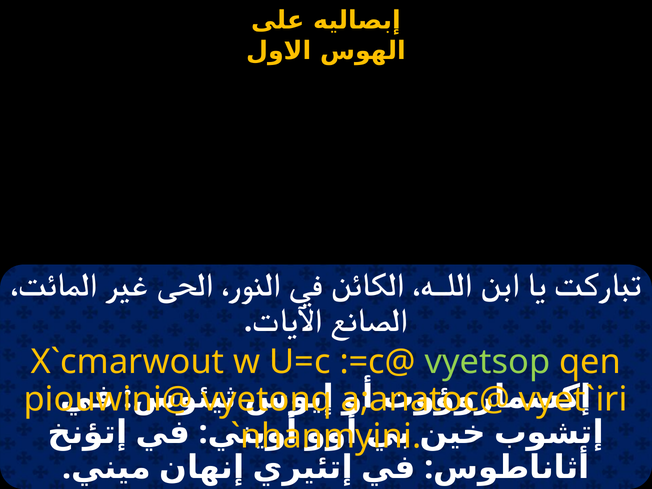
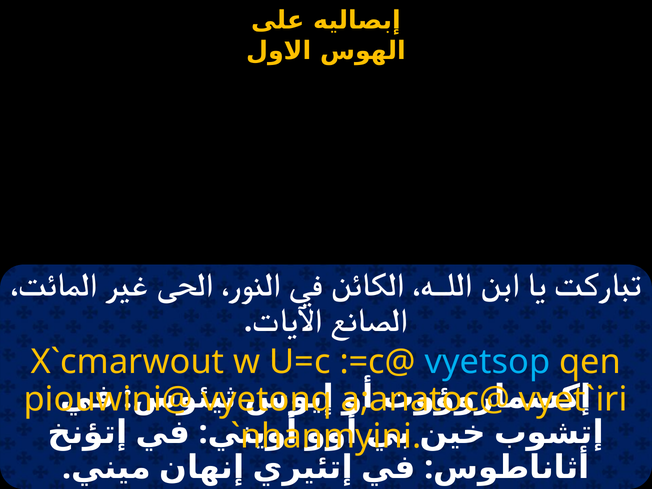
vyetsop colour: light green -> light blue
